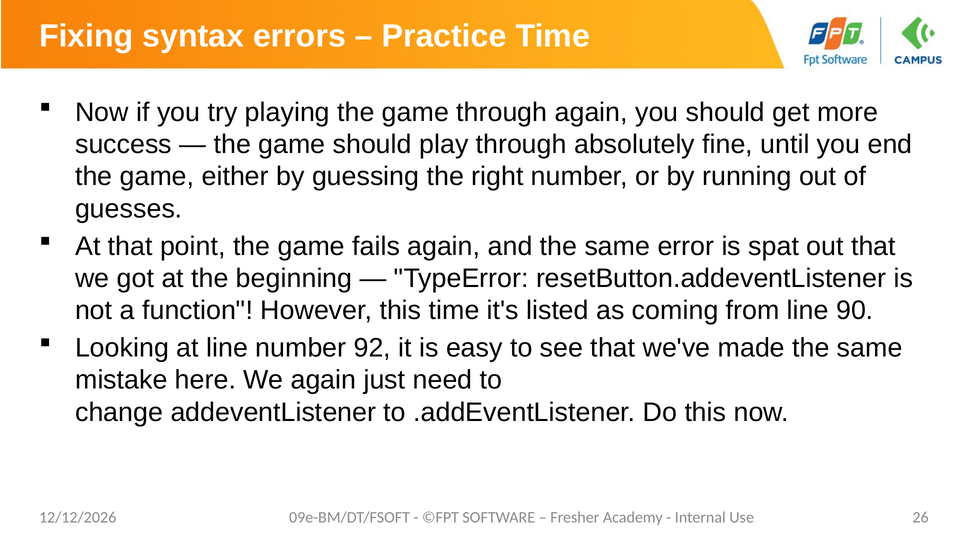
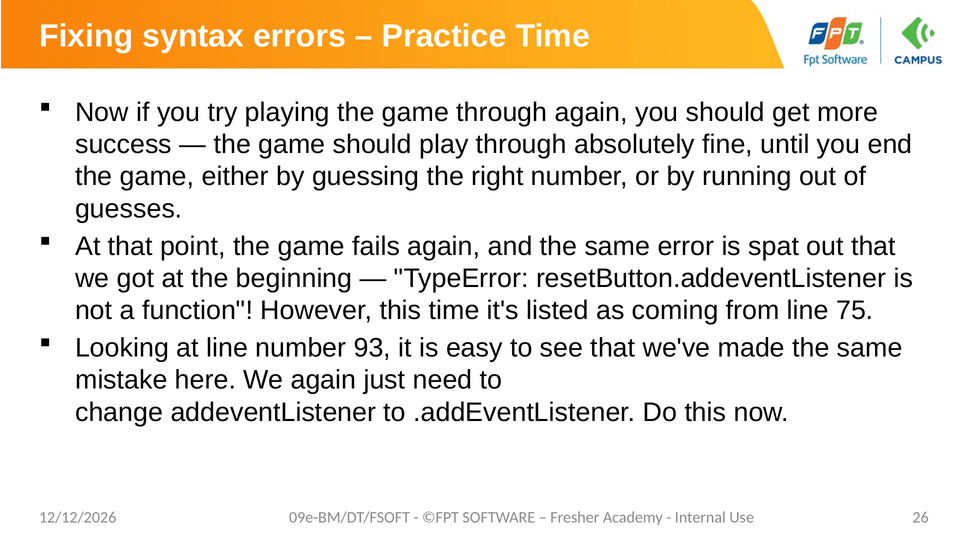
90: 90 -> 75
92: 92 -> 93
